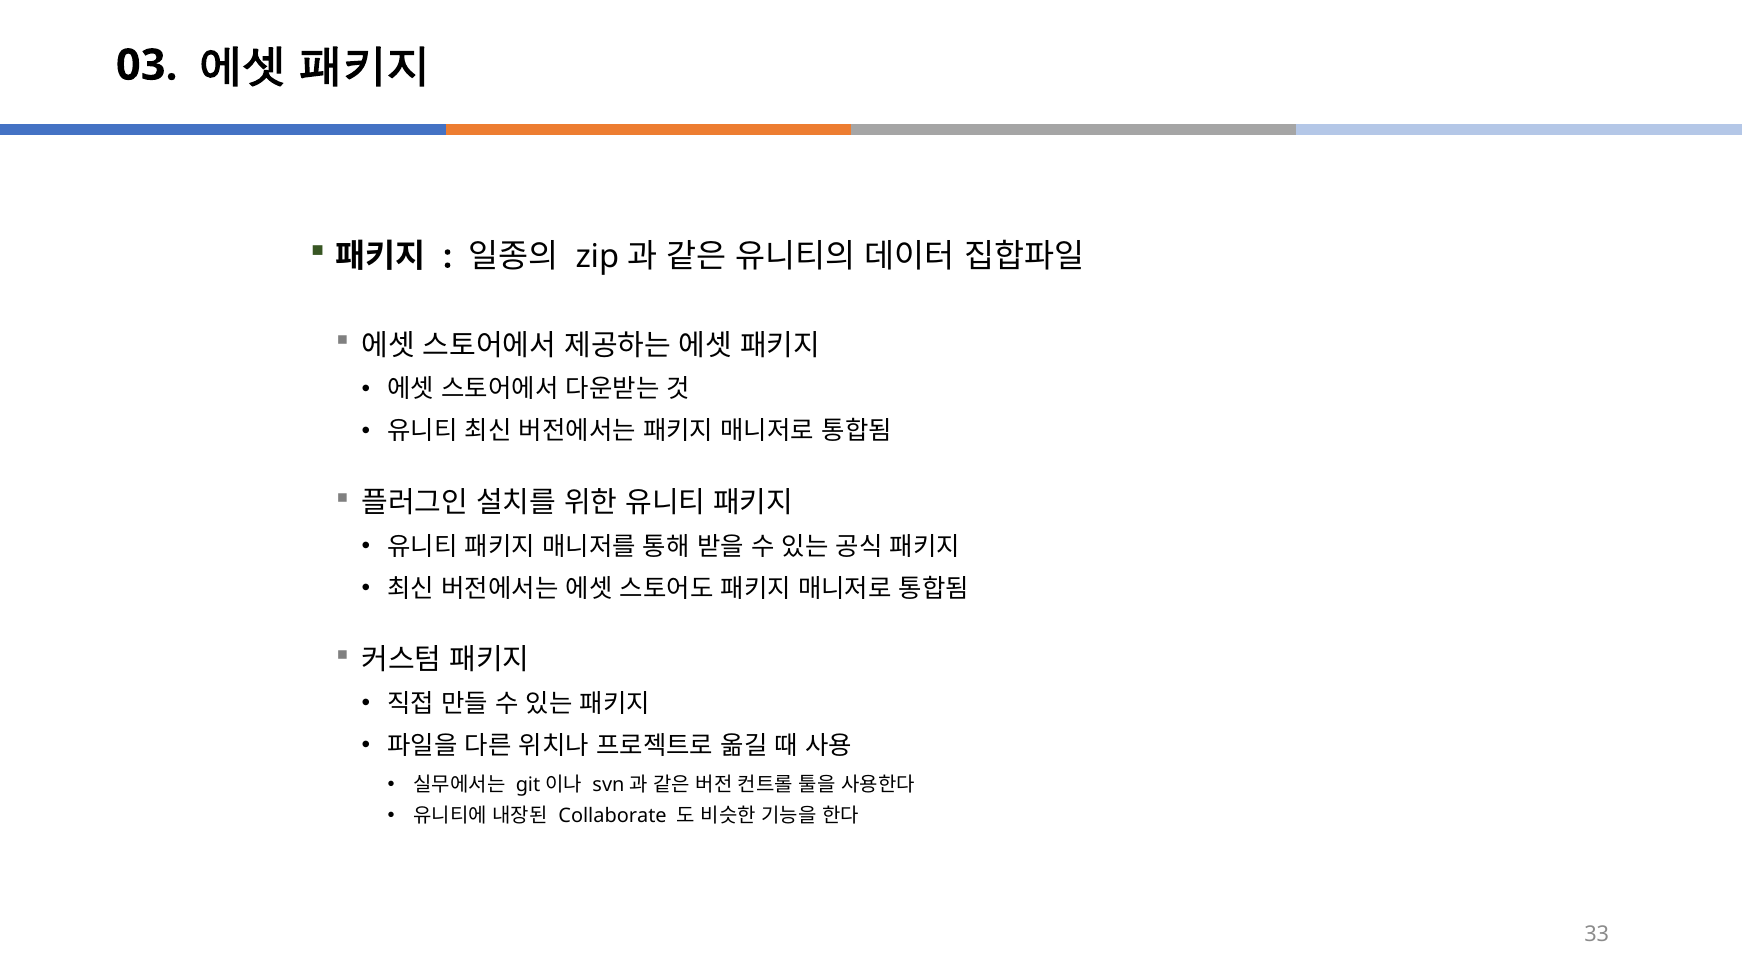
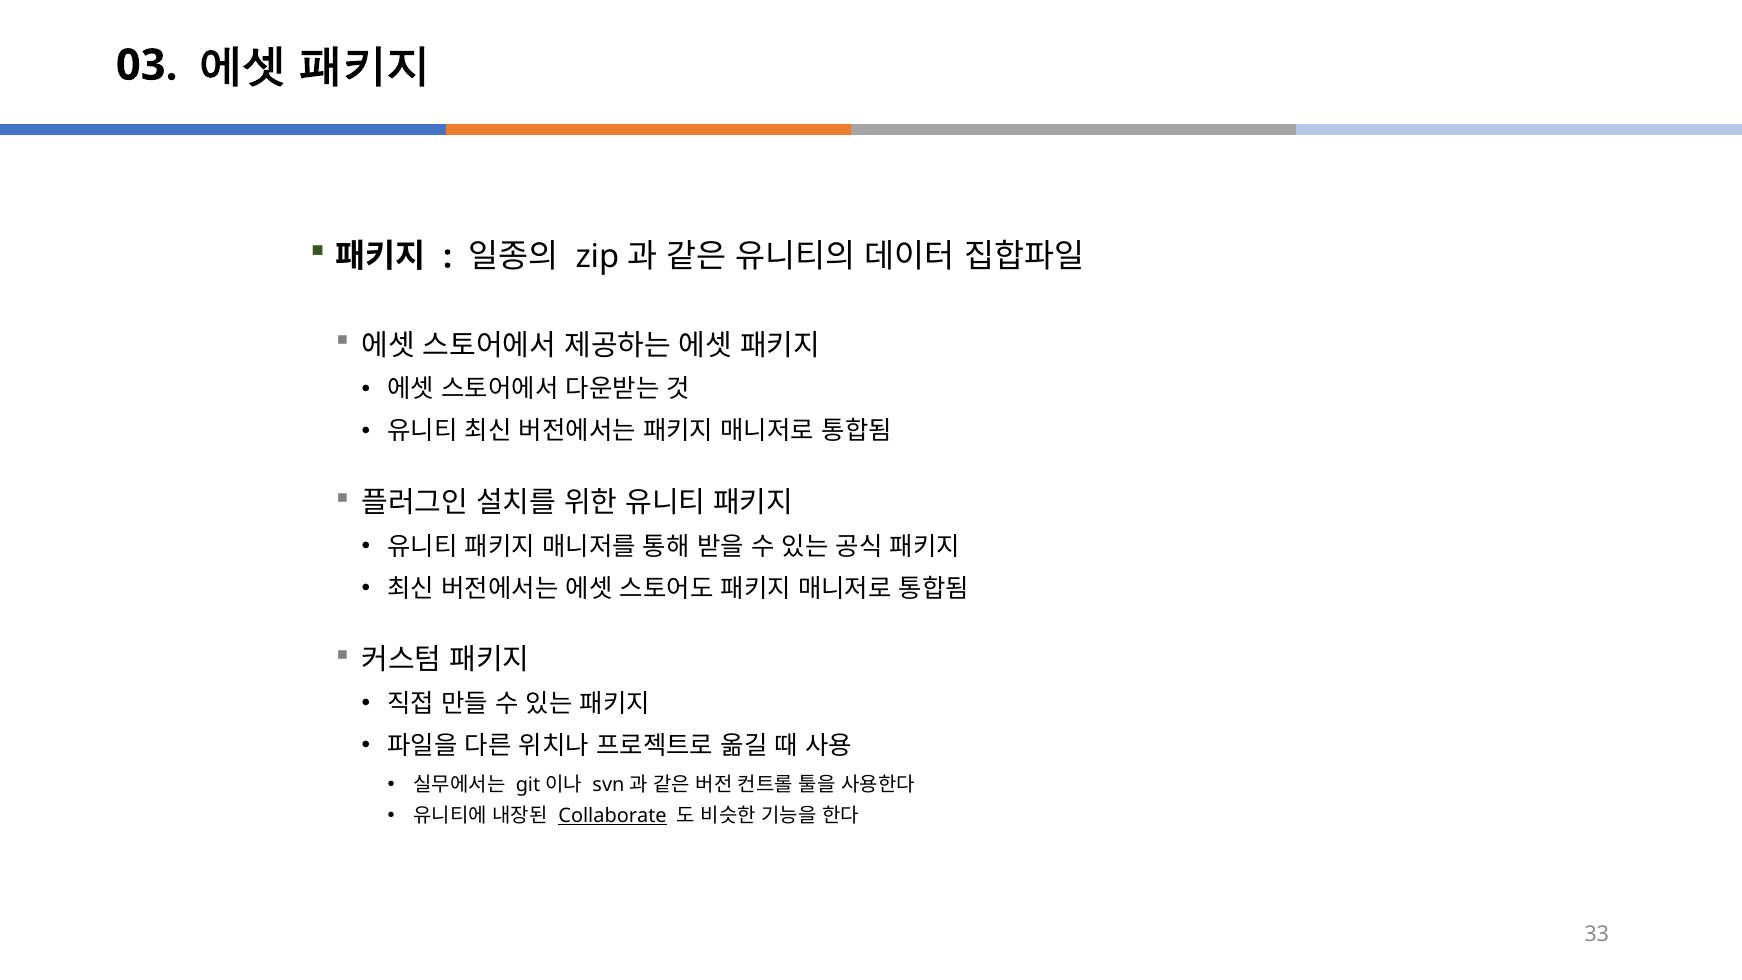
Collaborate underline: none -> present
